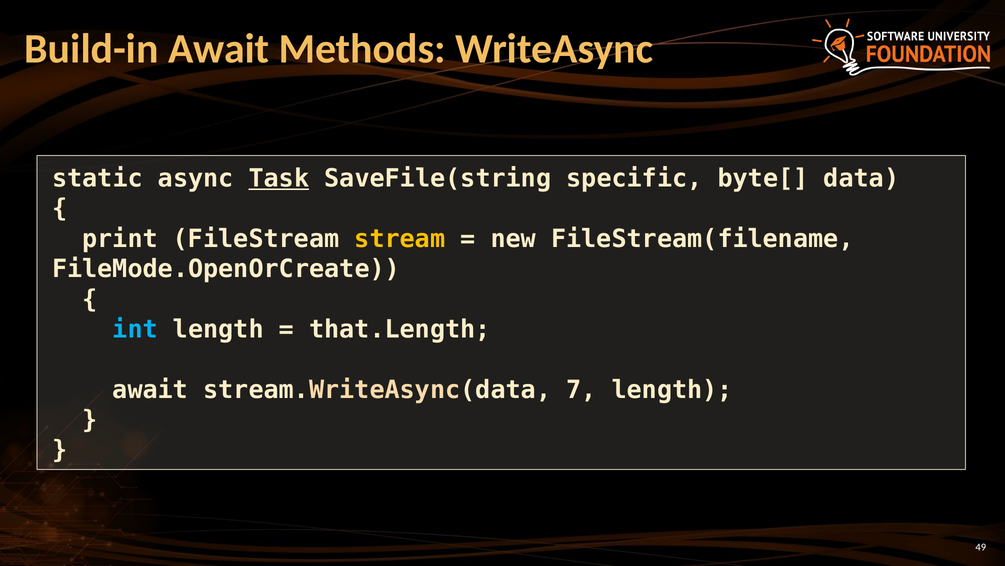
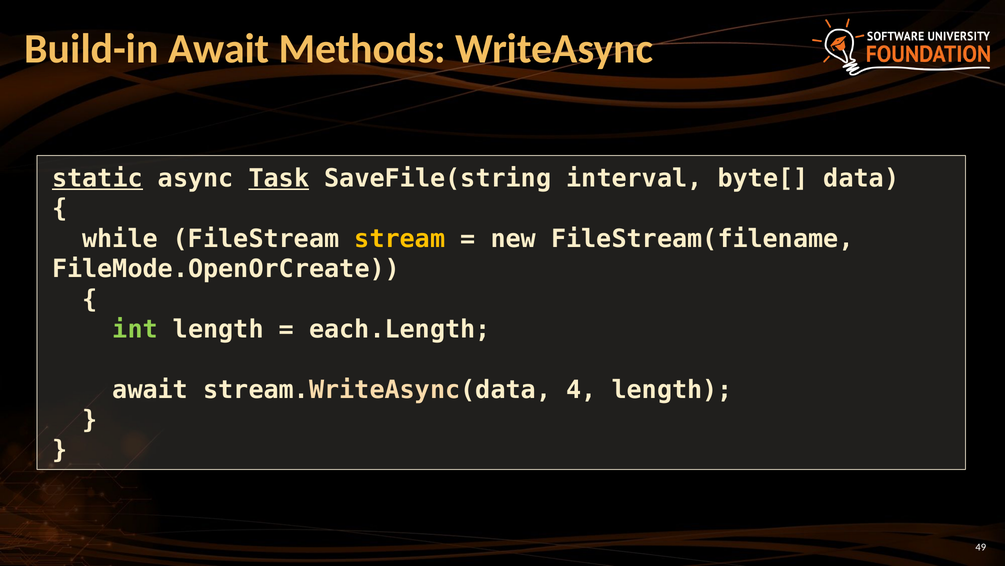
static underline: none -> present
specific: specific -> interval
print: print -> while
int colour: light blue -> light green
that.Length: that.Length -> each.Length
7: 7 -> 4
